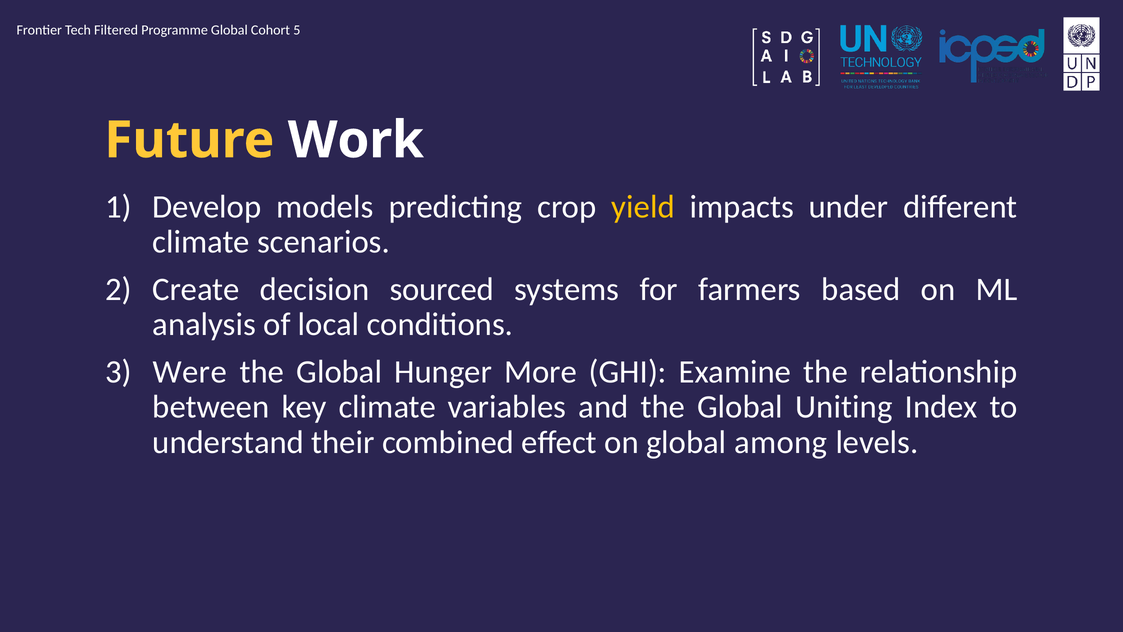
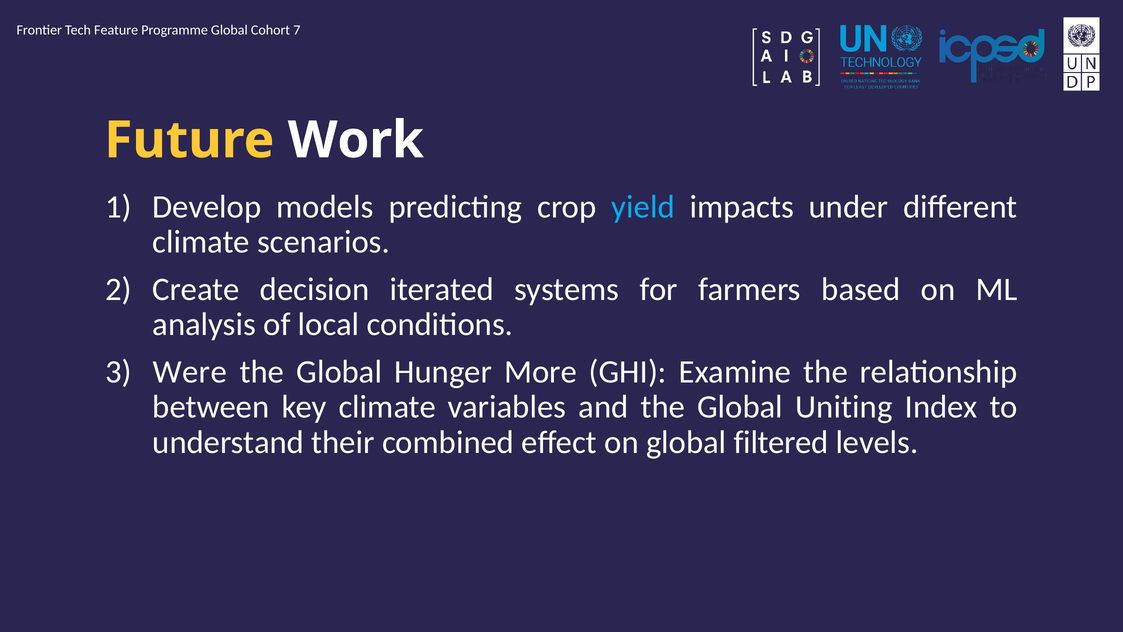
Filtered: Filtered -> Feature
5: 5 -> 7
yield colour: yellow -> light blue
sourced: sourced -> iterated
among: among -> filtered
